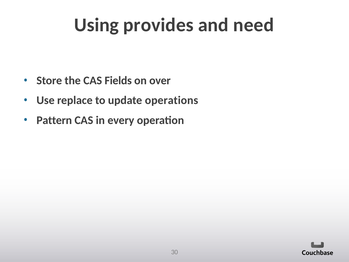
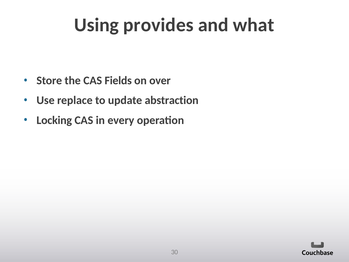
need: need -> what
operations: operations -> abstraction
Pattern: Pattern -> Locking
